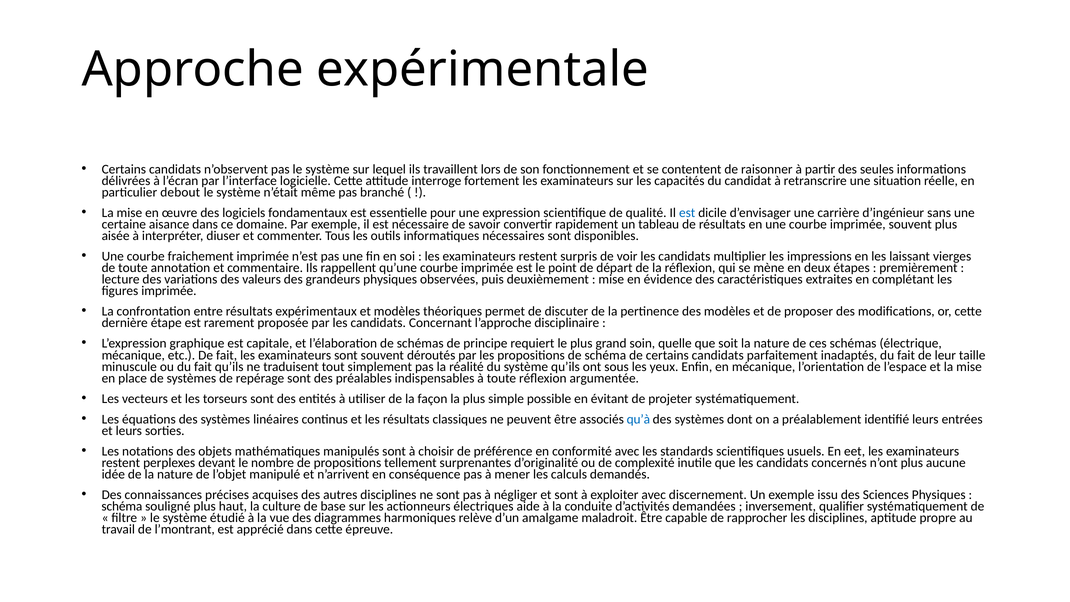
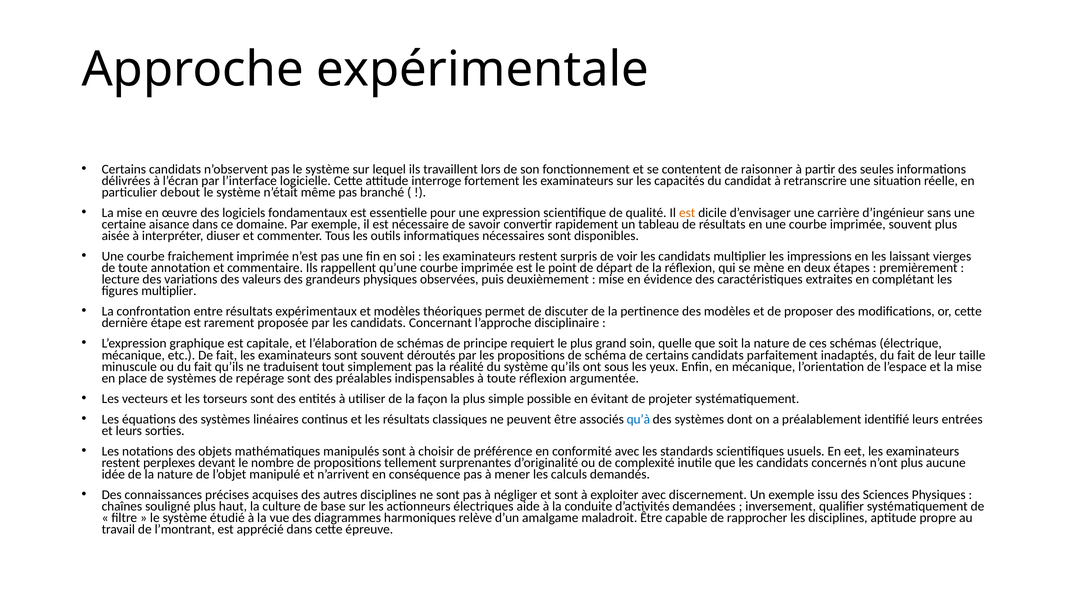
est at (687, 213) colour: blue -> orange
figures imprimée: imprimée -> multiplier
schéma at (122, 506): schéma -> chaînes
